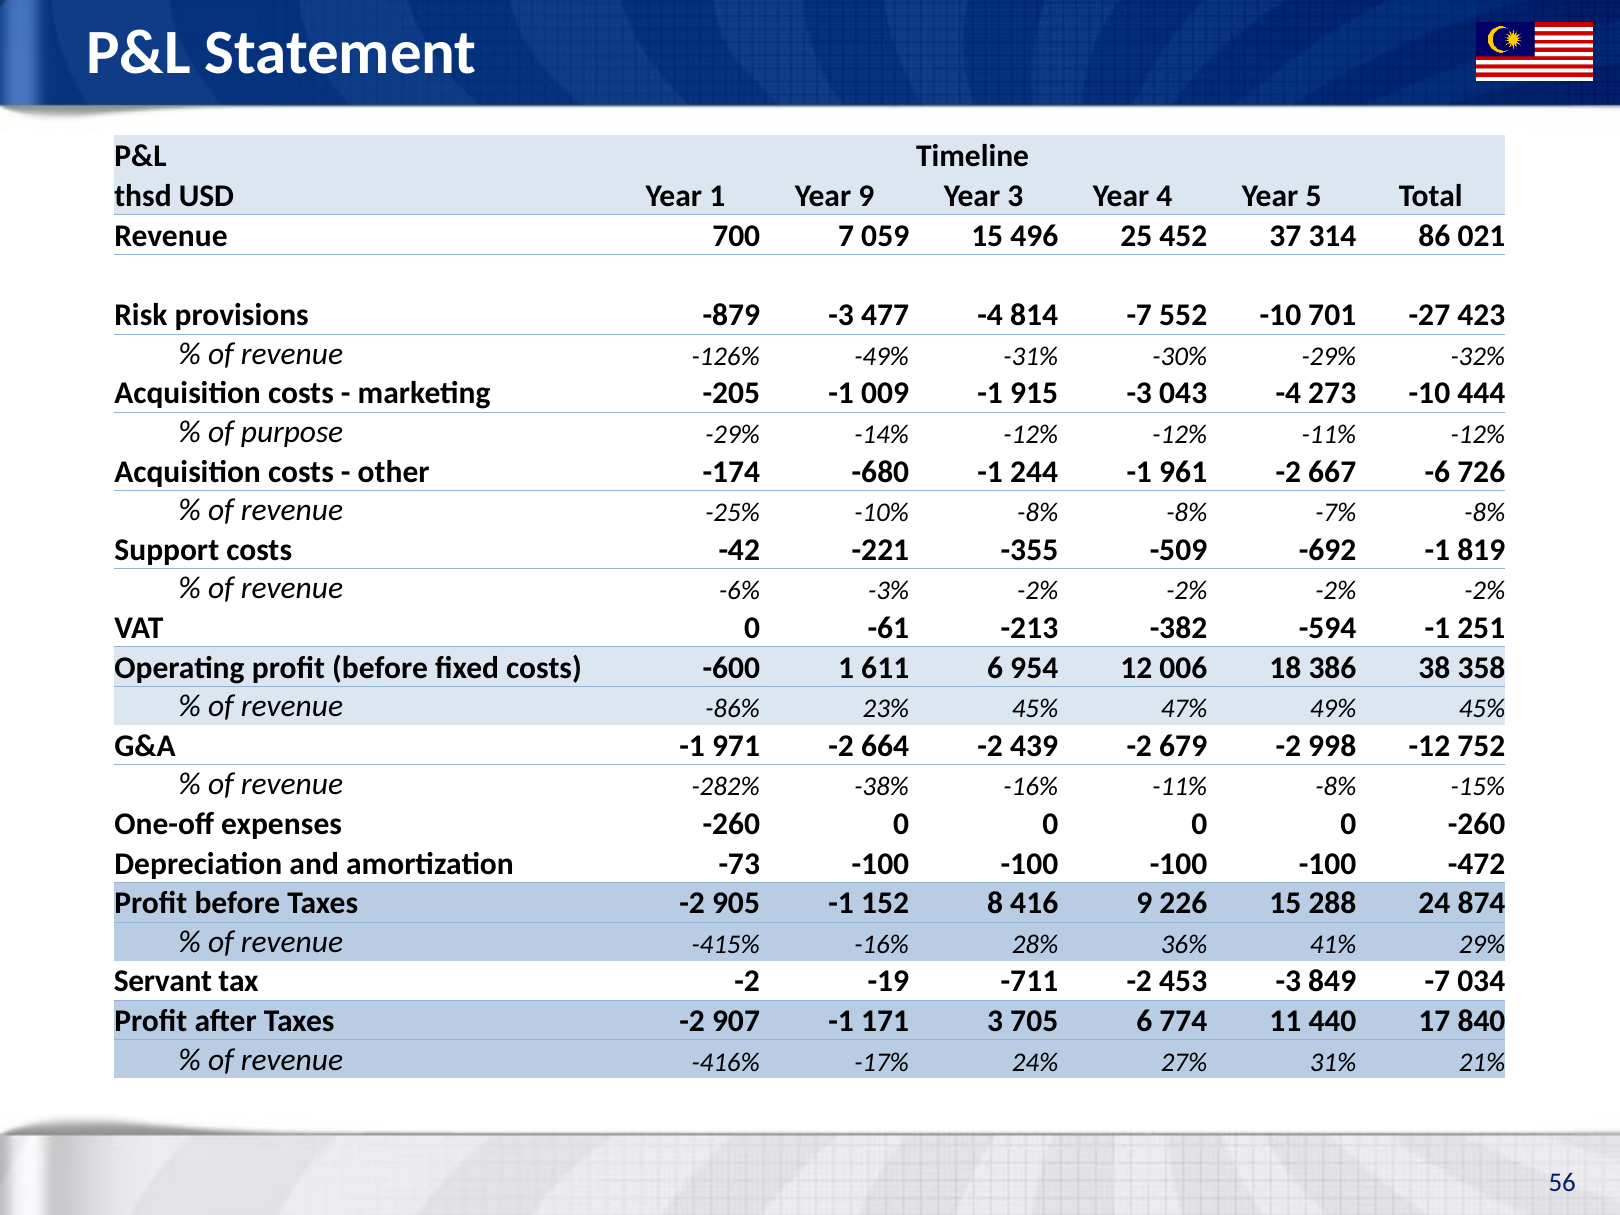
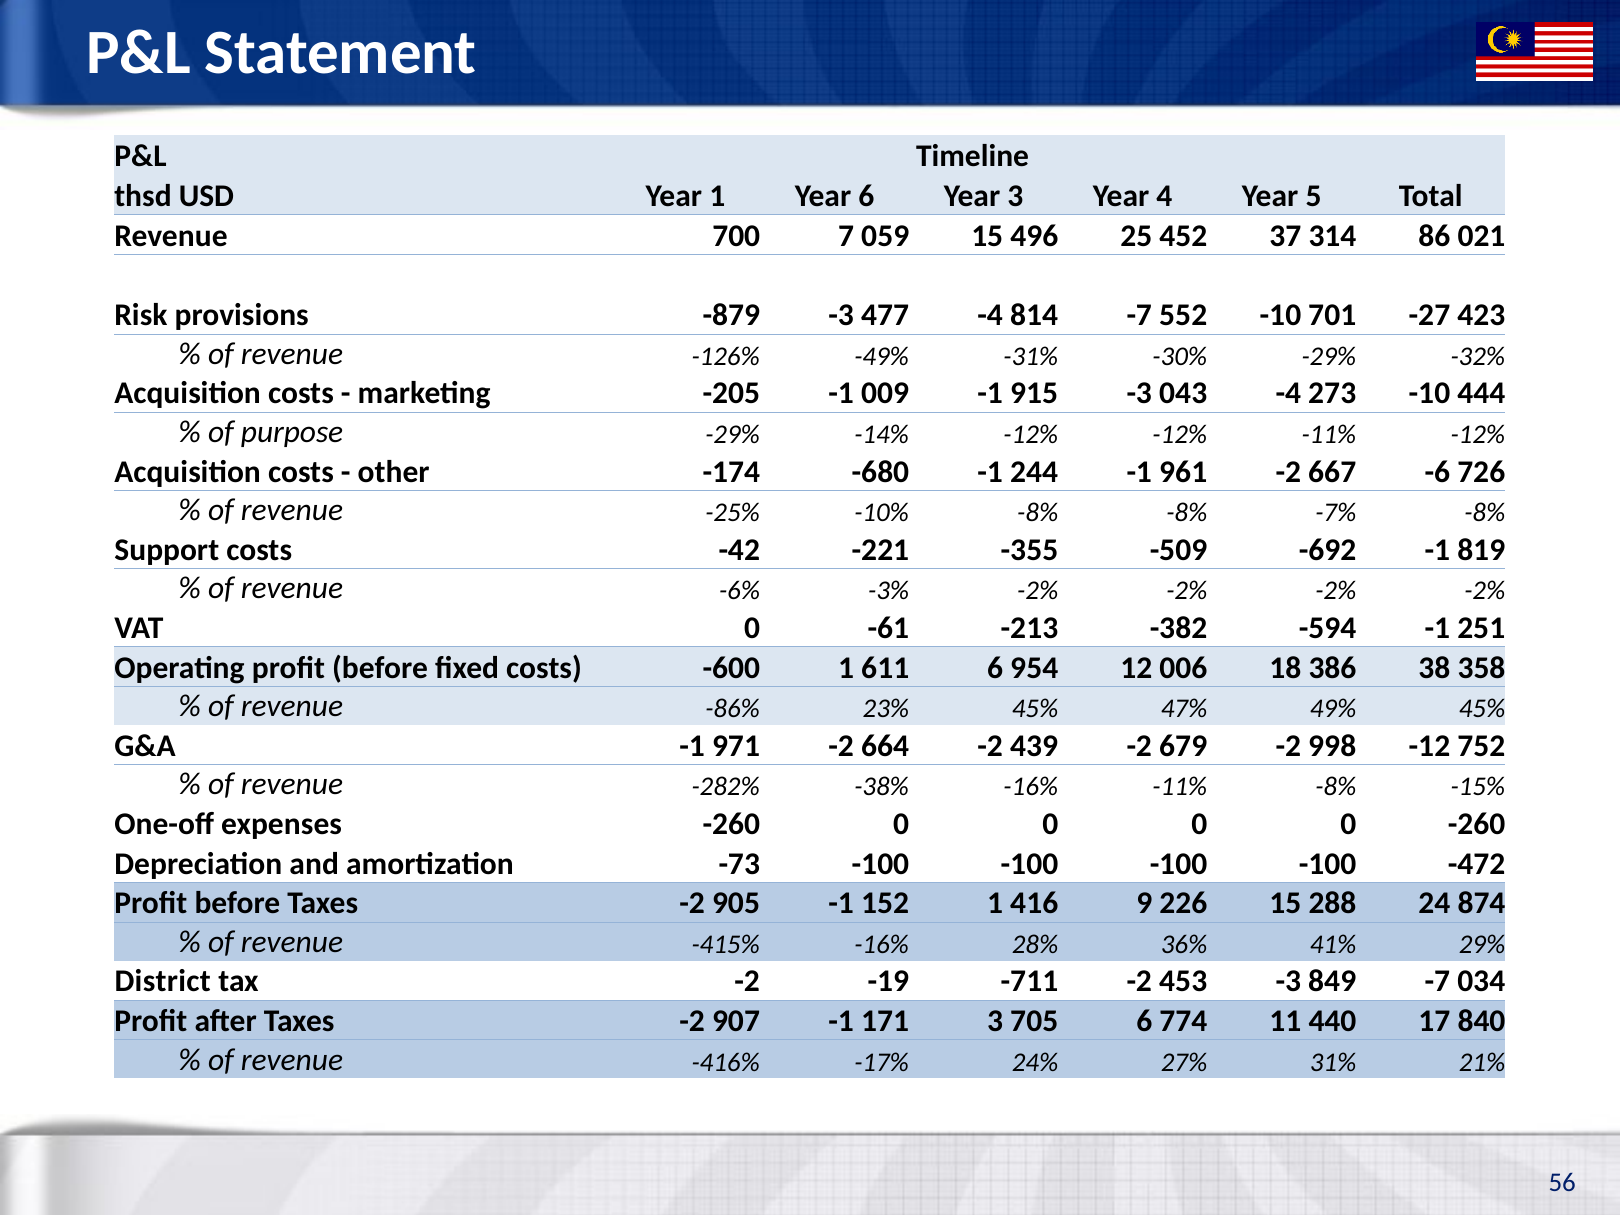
Year 9: 9 -> 6
152 8: 8 -> 1
Servant: Servant -> District
